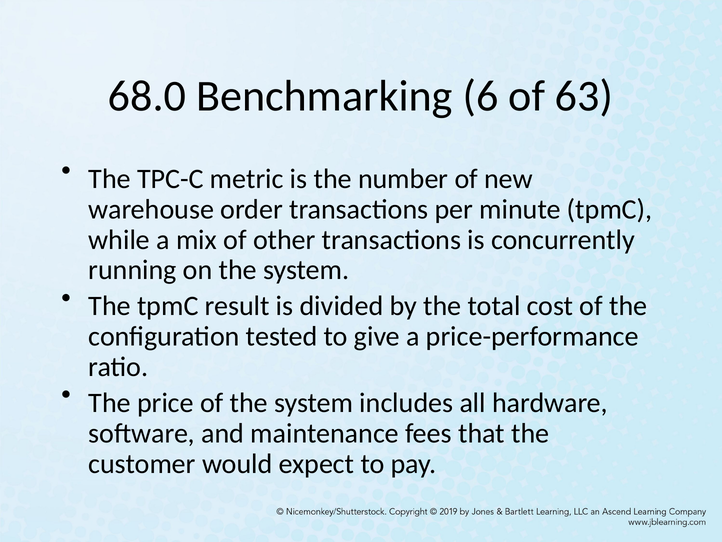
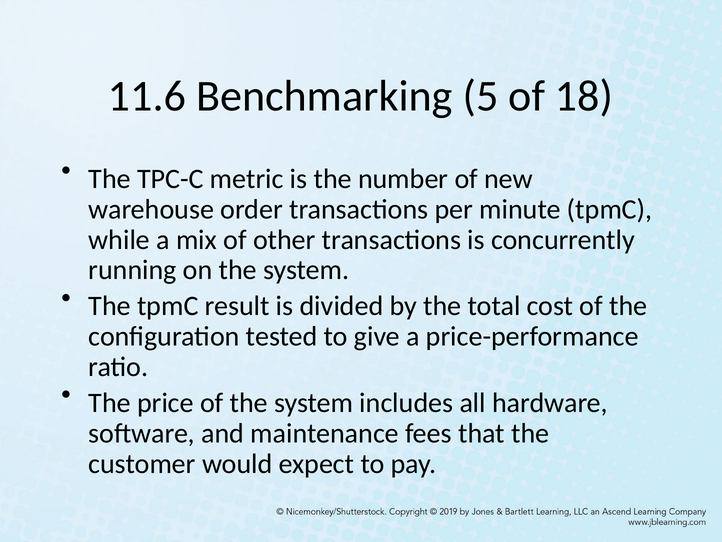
68.0: 68.0 -> 11.6
6: 6 -> 5
63: 63 -> 18
